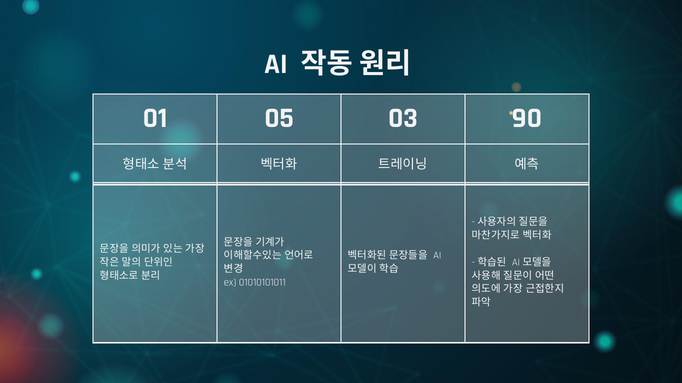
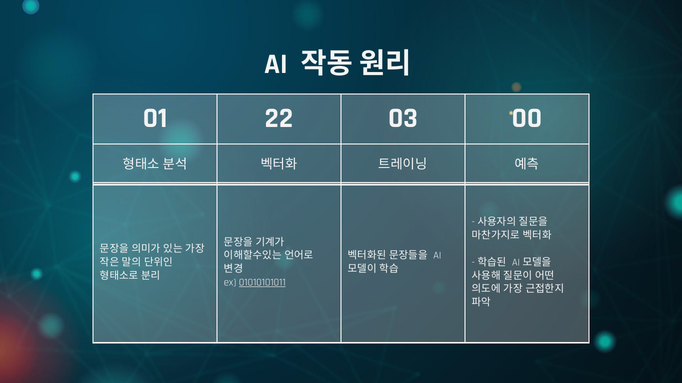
05: 05 -> 22
90: 90 -> 00
01010101011 underline: none -> present
